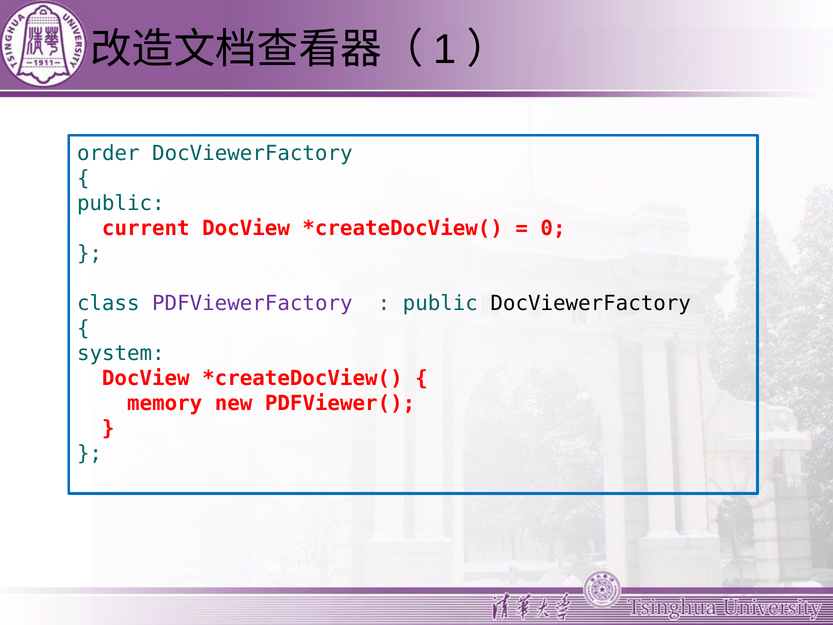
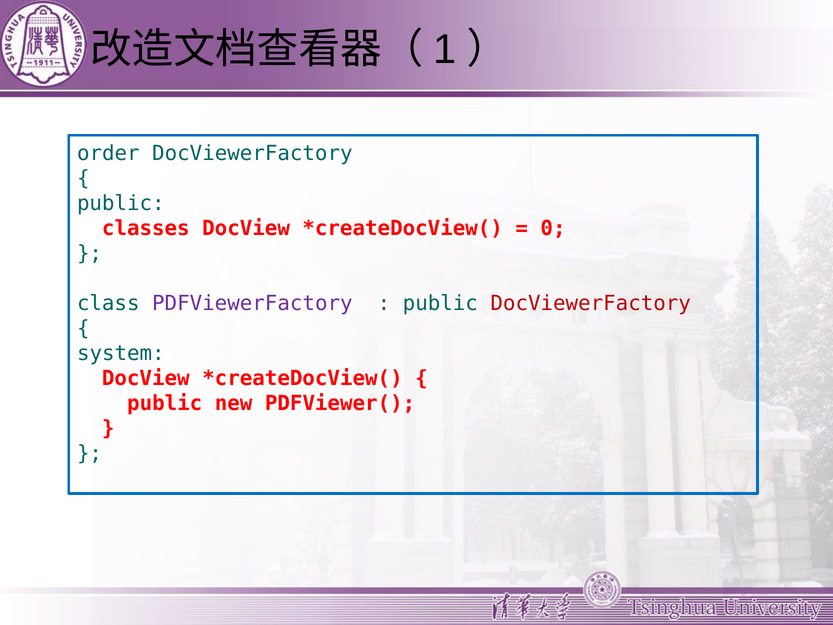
current: current -> classes
DocViewerFactory at (591, 303) colour: black -> red
memory at (165, 403): memory -> public
